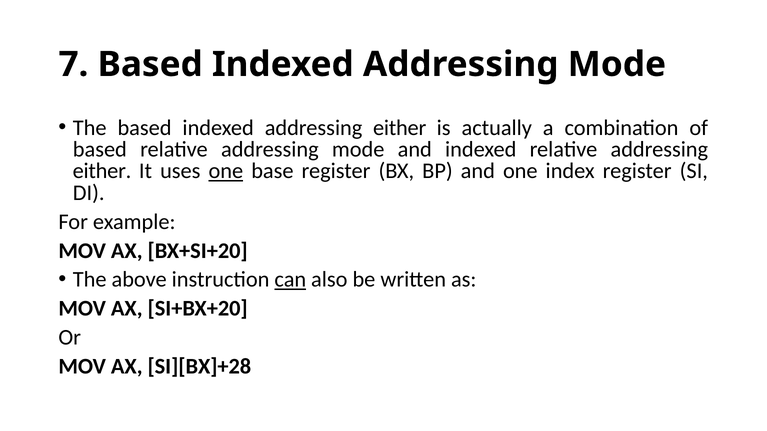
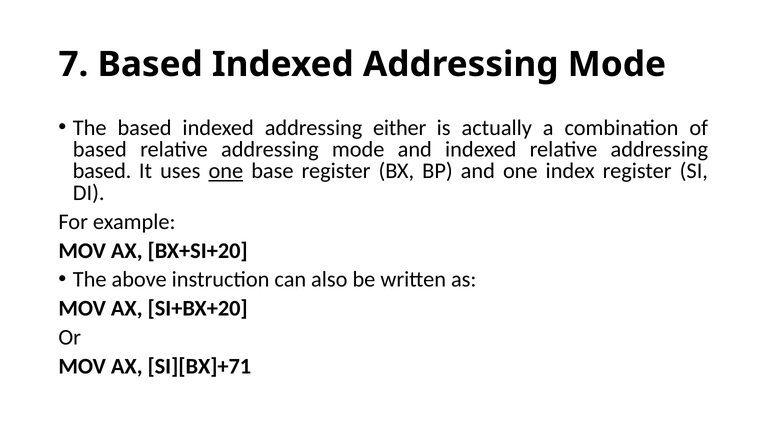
either at (102, 171): either -> based
can underline: present -> none
SI][BX]+28: SI][BX]+28 -> SI][BX]+71
